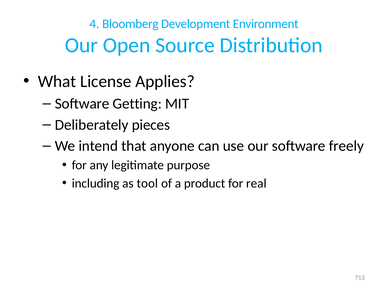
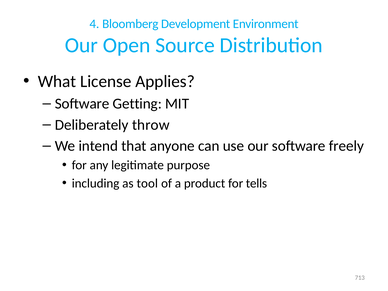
pieces: pieces -> throw
real: real -> tells
